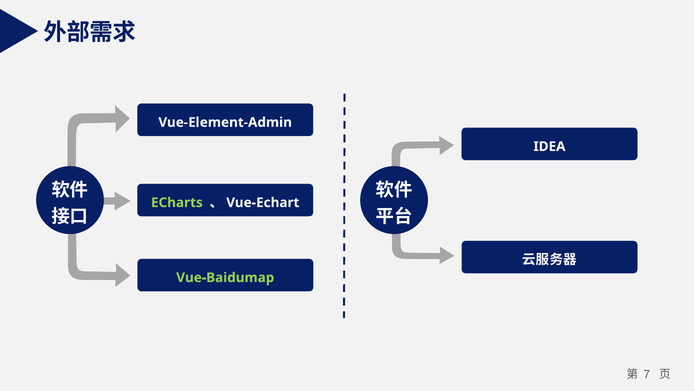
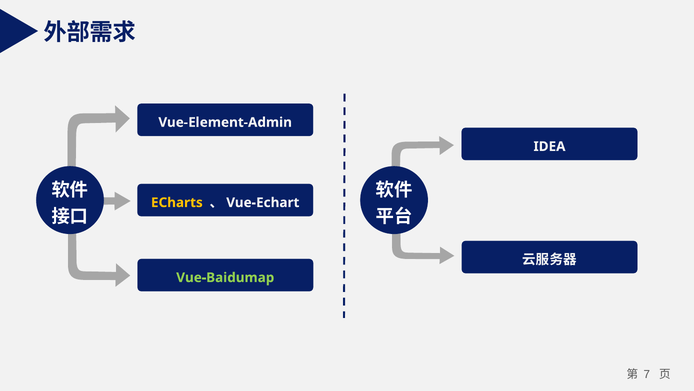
ECharts colour: light green -> yellow
